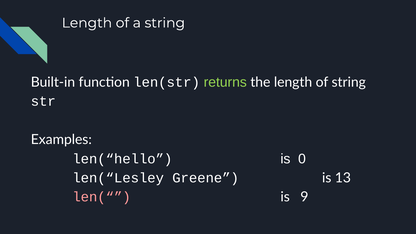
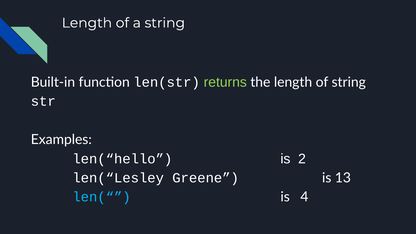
0: 0 -> 2
len(“ colour: pink -> light blue
9: 9 -> 4
